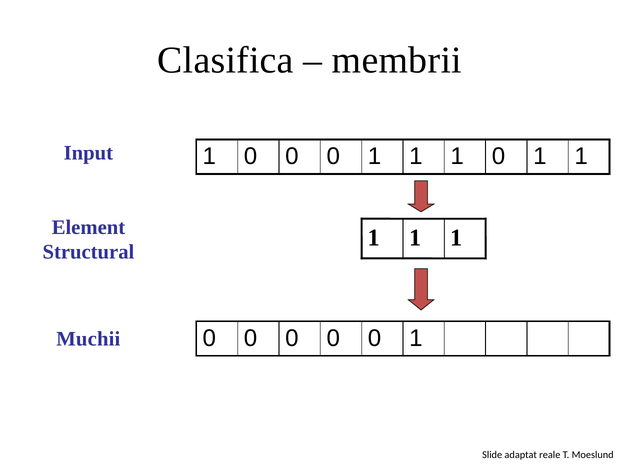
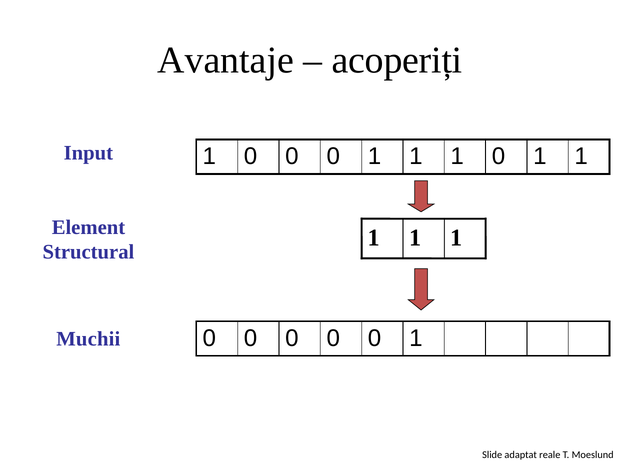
Clasifica: Clasifica -> Avantaje
membrii: membrii -> acoperiți
